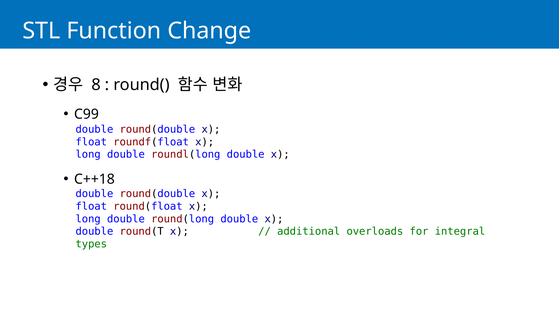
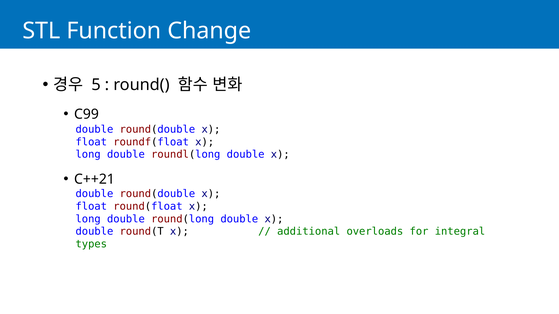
8: 8 -> 5
C++18: C++18 -> C++21
